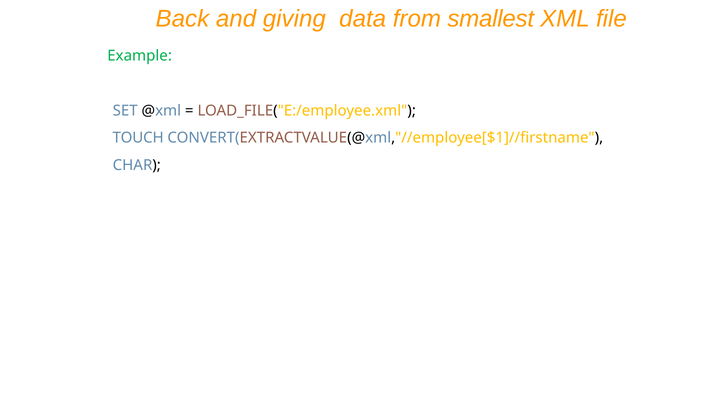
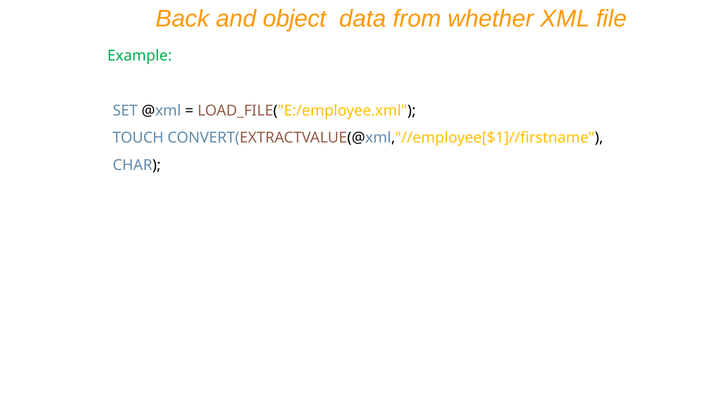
giving: giving -> object
smallest: smallest -> whether
